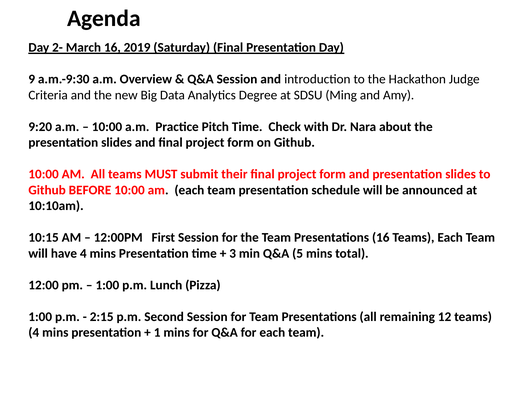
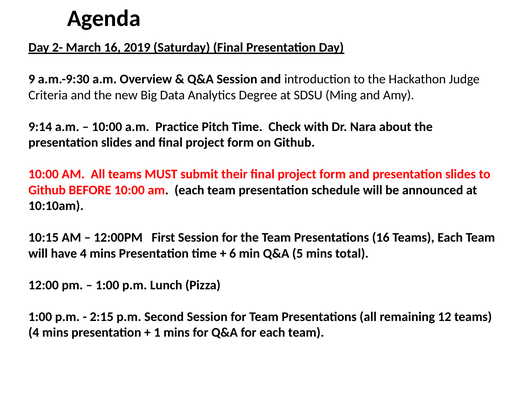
9:20: 9:20 -> 9:14
3: 3 -> 6
